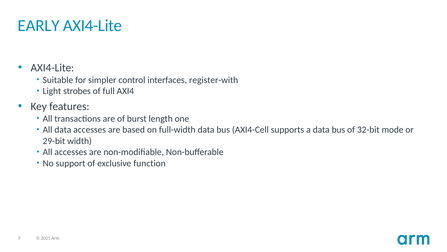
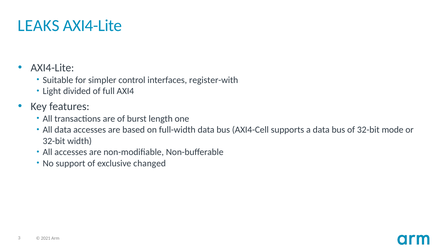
EARLY: EARLY -> LEAKS
strobes: strobes -> divided
29-bit at (54, 141): 29-bit -> 32-bit
function: function -> changed
